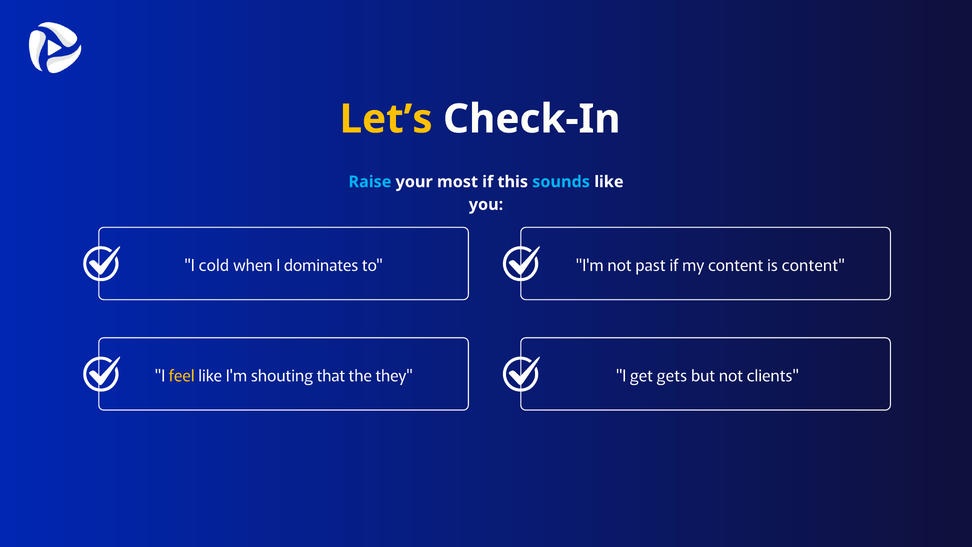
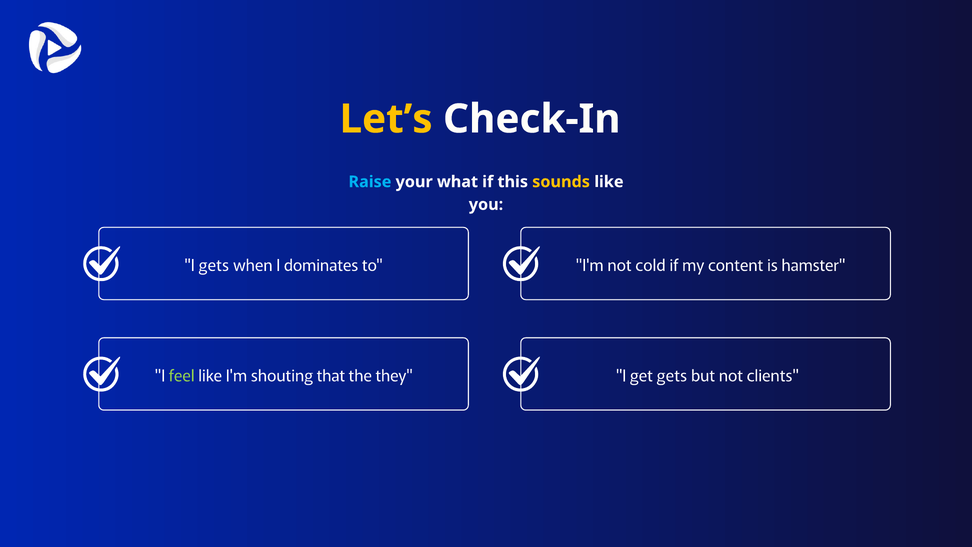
most: most -> what
sounds colour: light blue -> yellow
I cold: cold -> gets
past: past -> cold
is content: content -> hamster
feel colour: yellow -> light green
